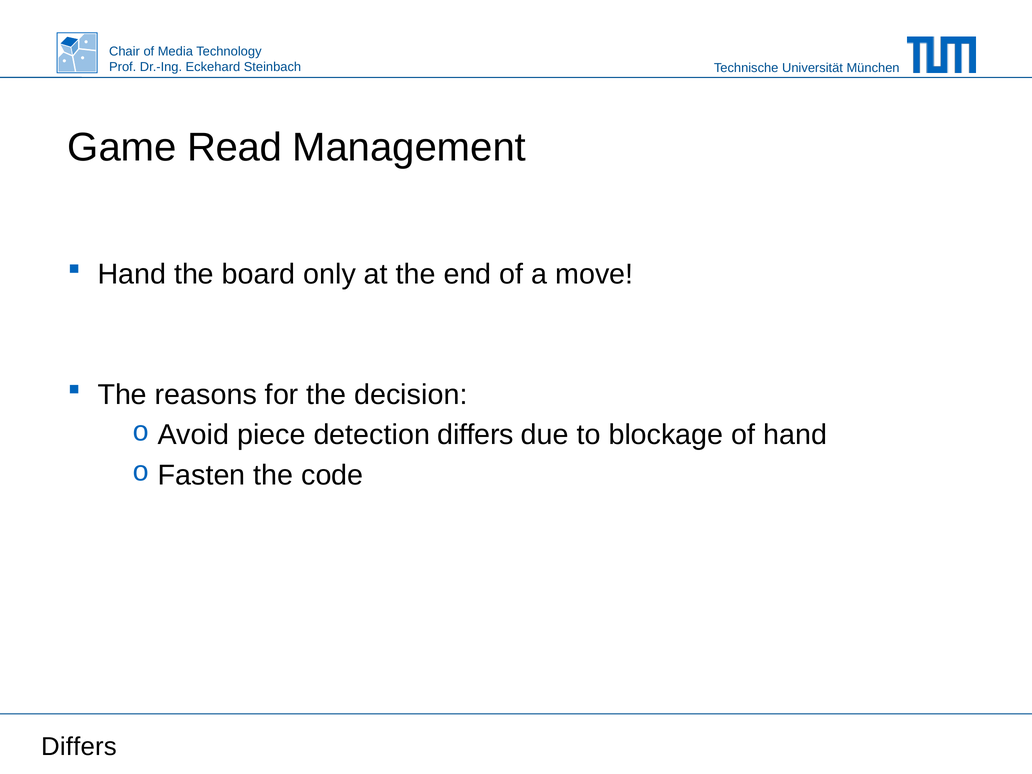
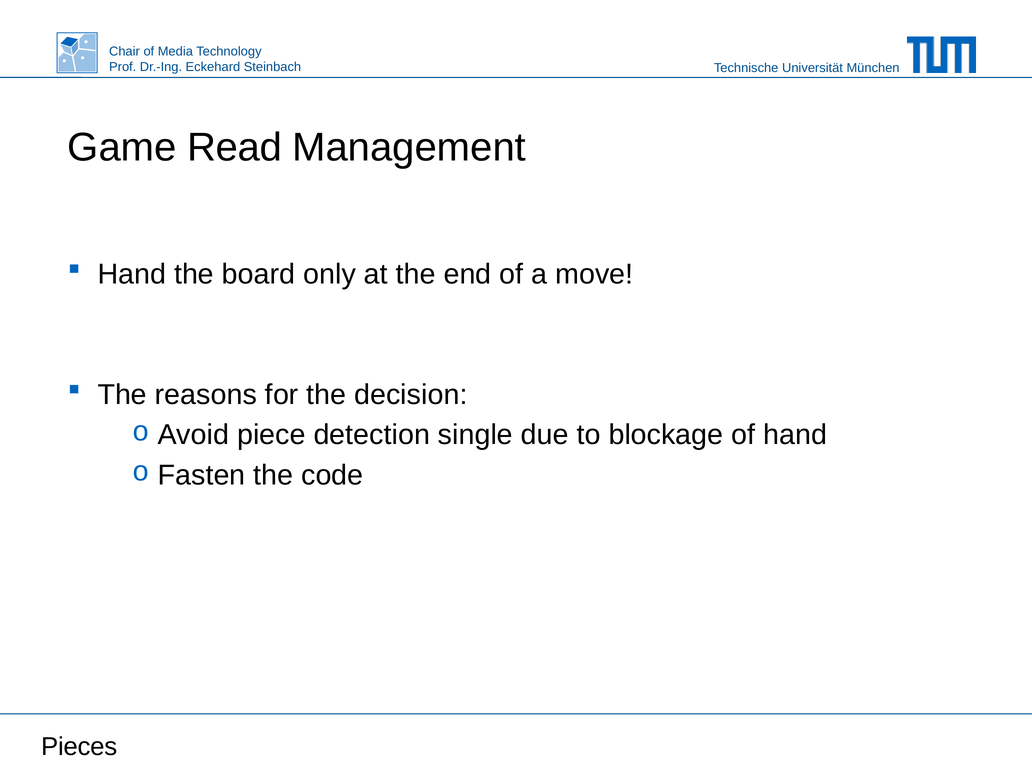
detection differs: differs -> single
Differs at (79, 747): Differs -> Pieces
